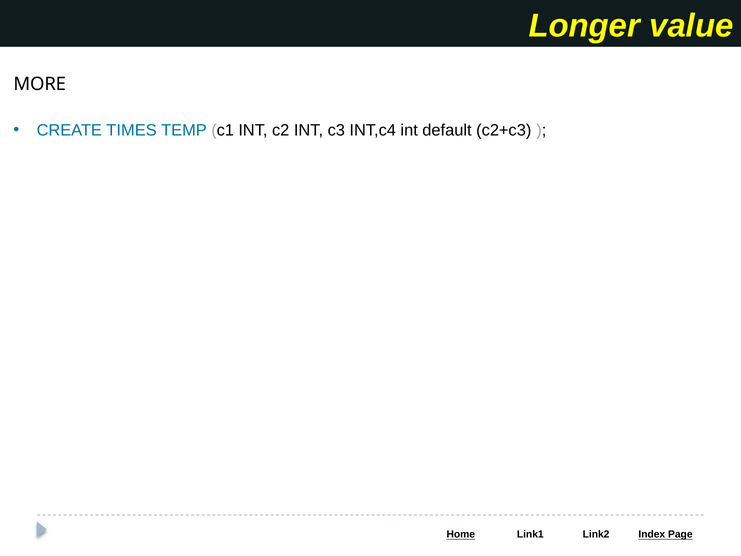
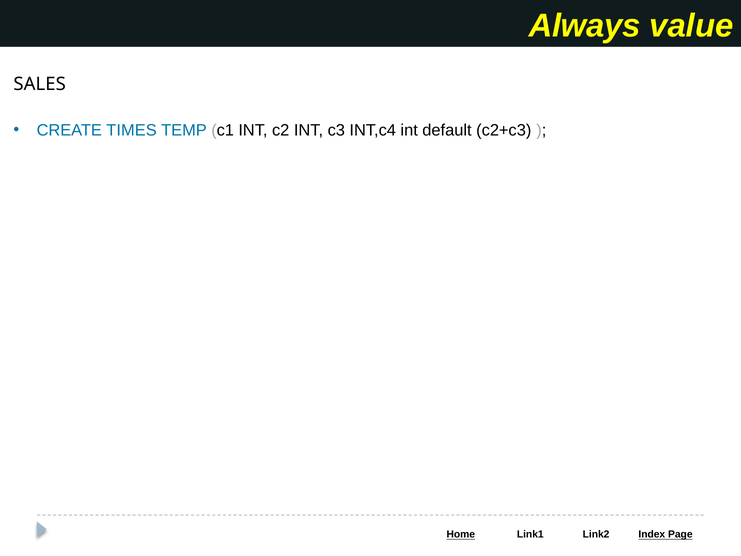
Longer: Longer -> Always
MORE: MORE -> SALES
